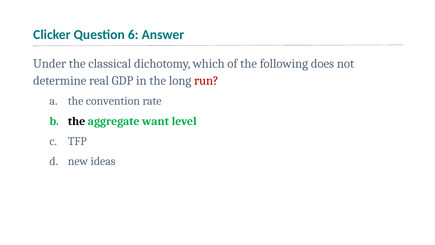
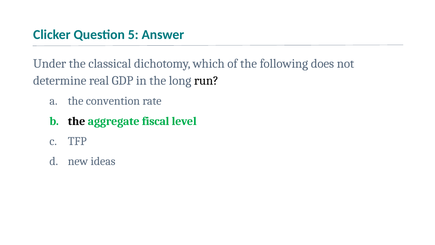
6: 6 -> 5
run colour: red -> black
want: want -> fiscal
